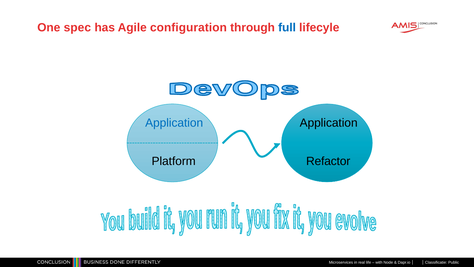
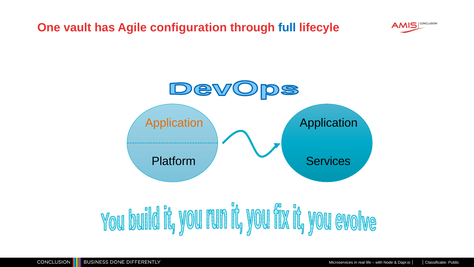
spec: spec -> vault
Application at (174, 123) colour: blue -> orange
Refactor: Refactor -> Services
